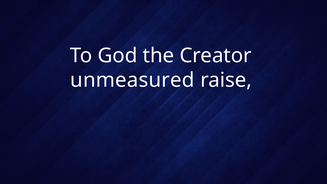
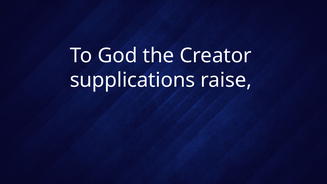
unmeasured: unmeasured -> supplications
